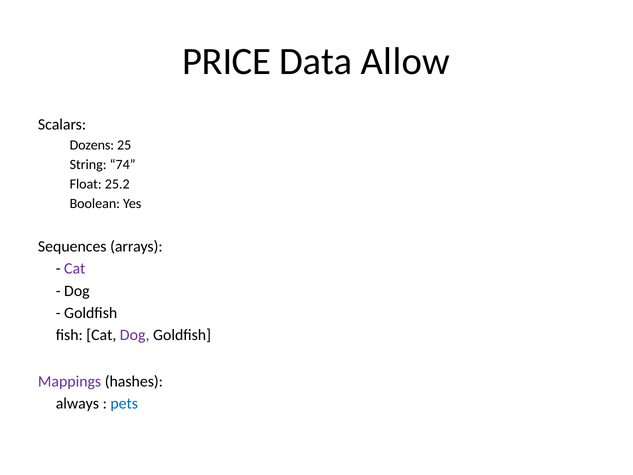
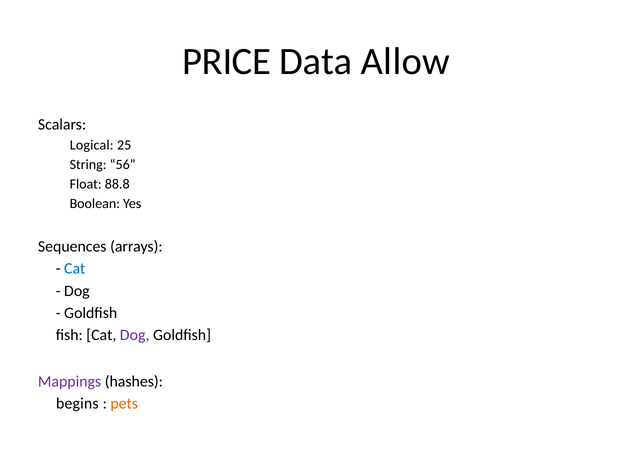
Dozens: Dozens -> Logical
74: 74 -> 56
25.2: 25.2 -> 88.8
Cat at (75, 269) colour: purple -> blue
always: always -> begins
pets colour: blue -> orange
